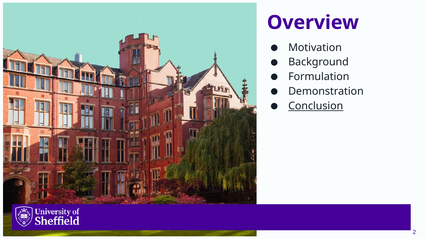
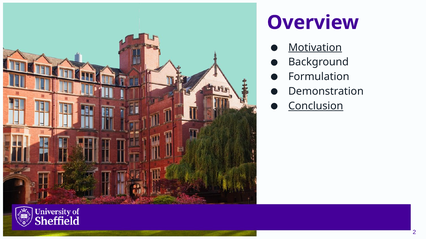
Motivation underline: none -> present
